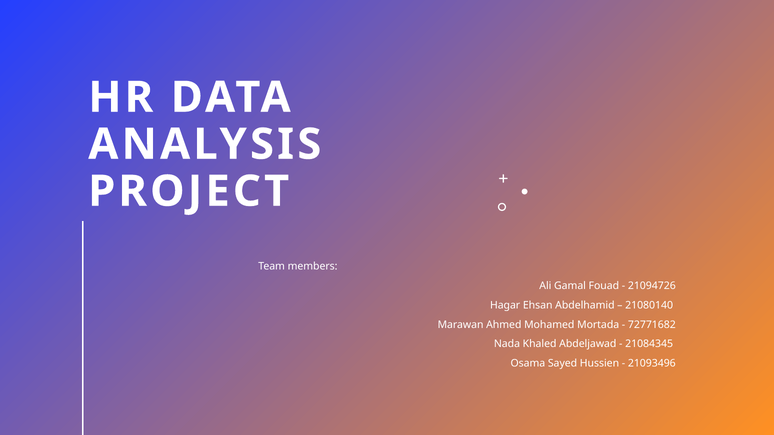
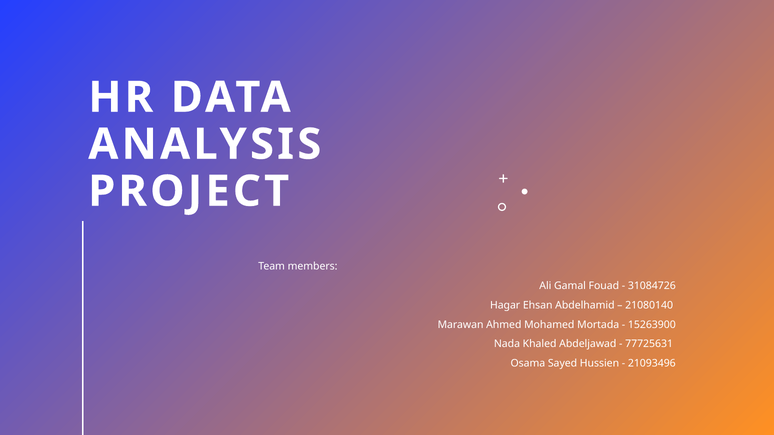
21094726: 21094726 -> 31084726
72771682: 72771682 -> 15263900
21084345: 21084345 -> 77725631
